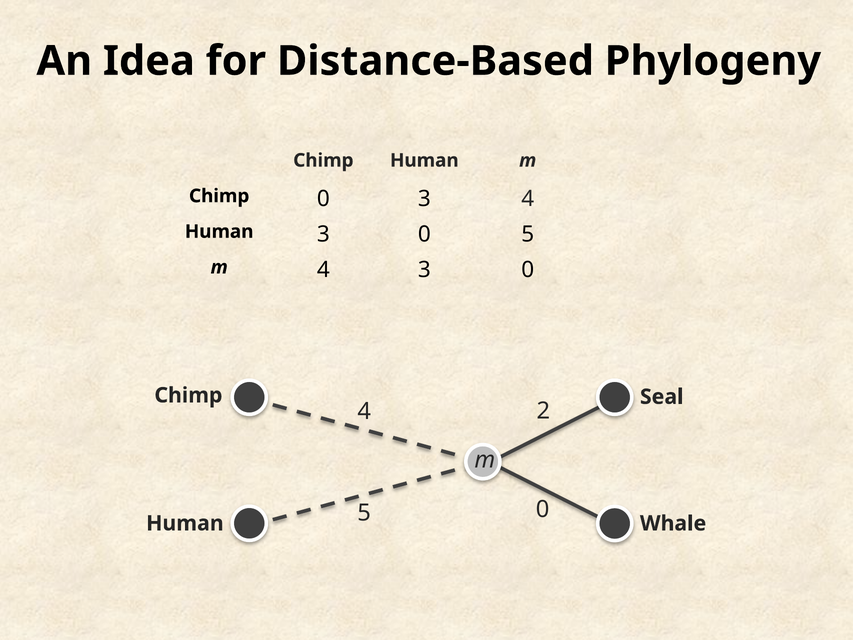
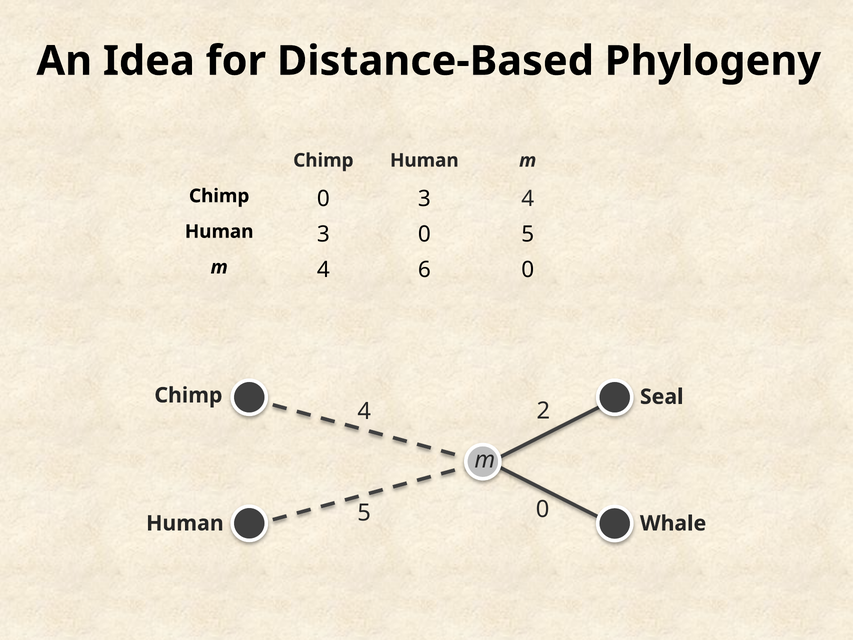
4 3: 3 -> 6
